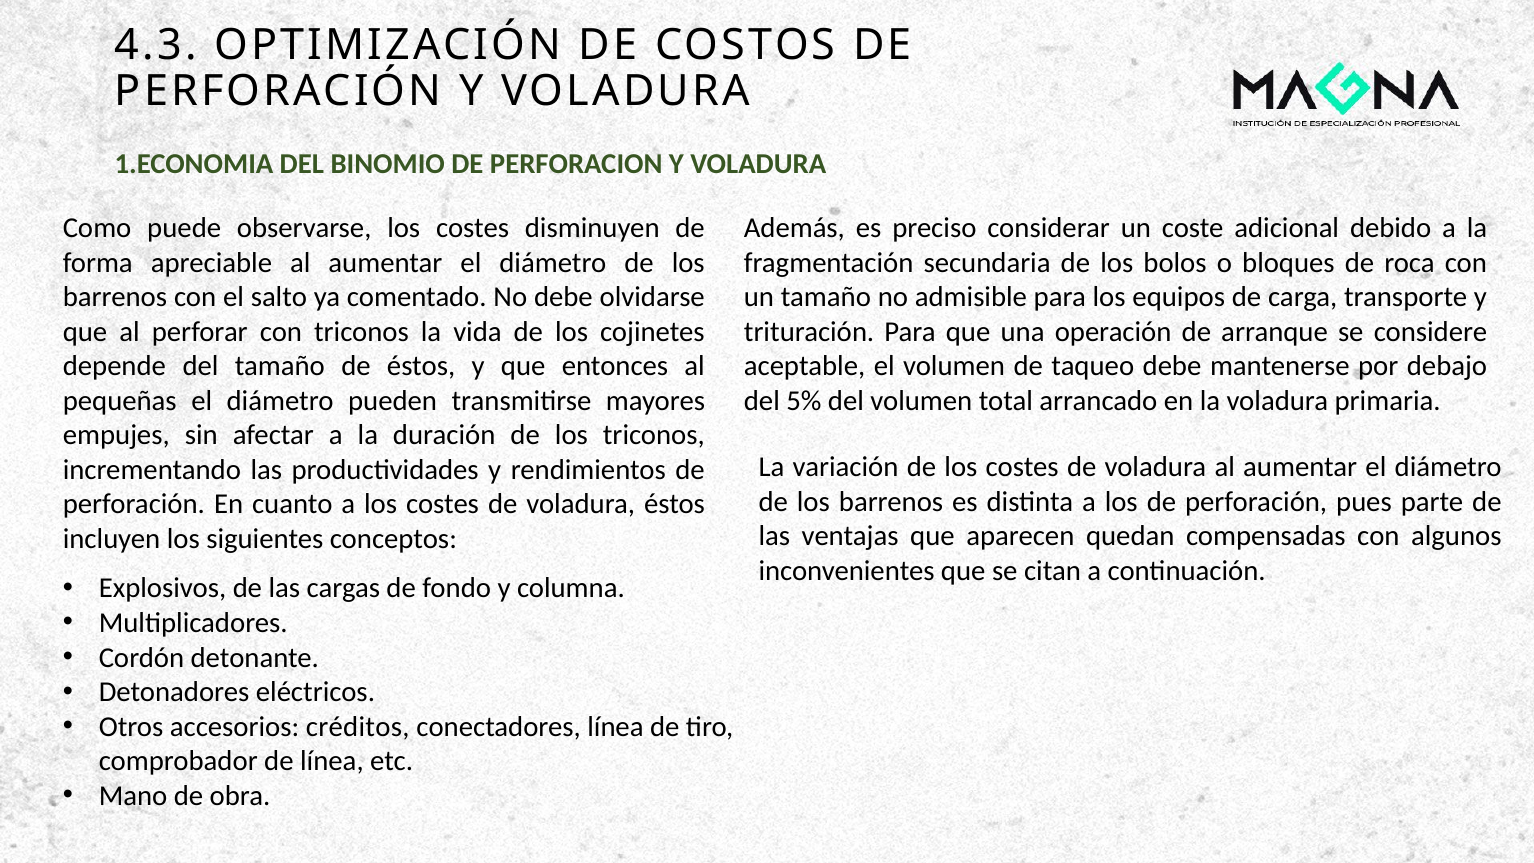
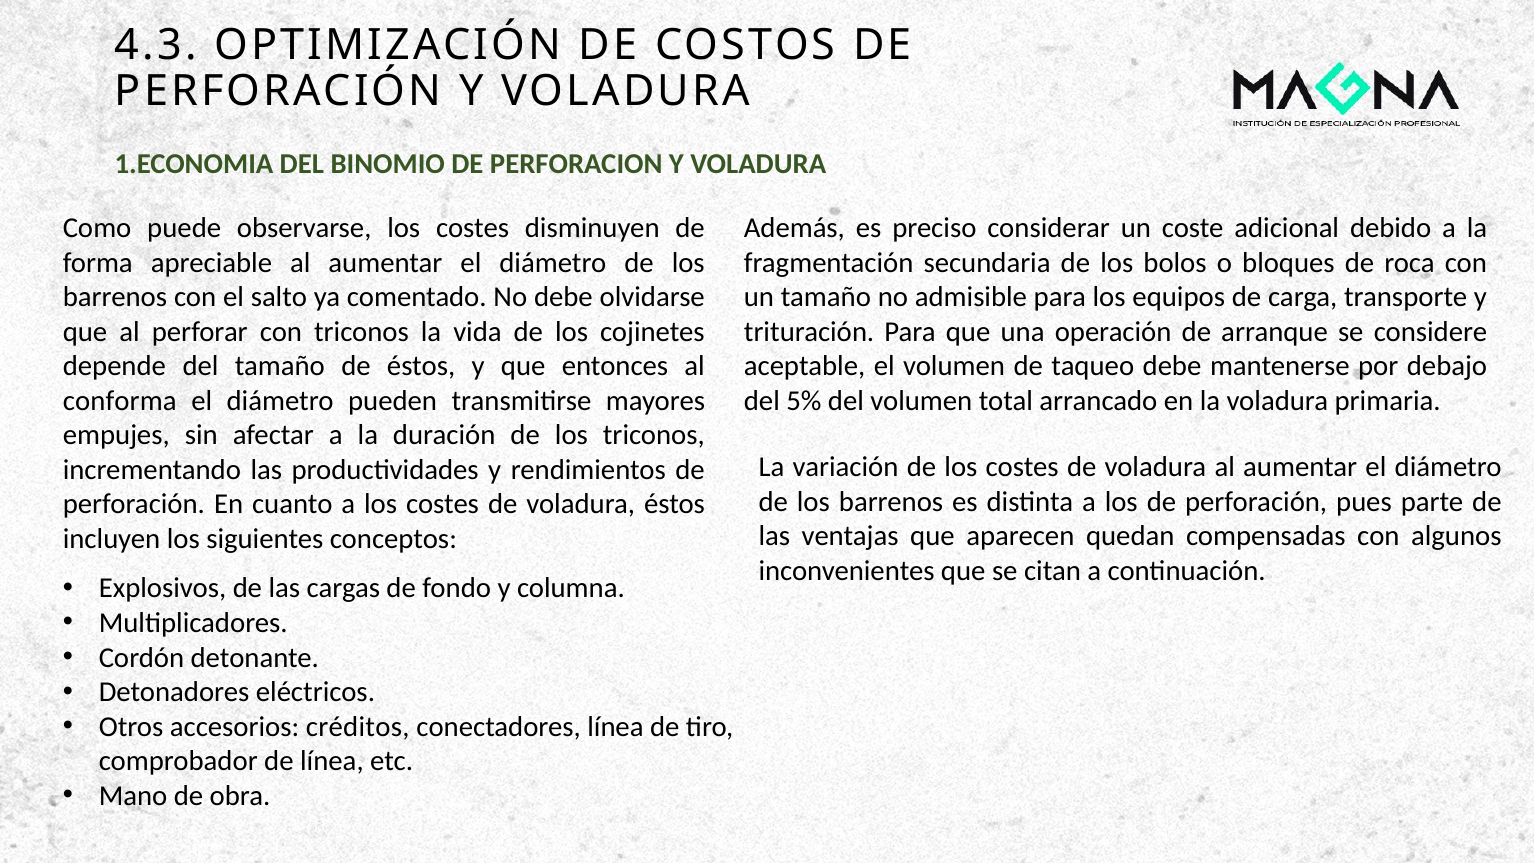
pequeñas: pequeñas -> conforma
